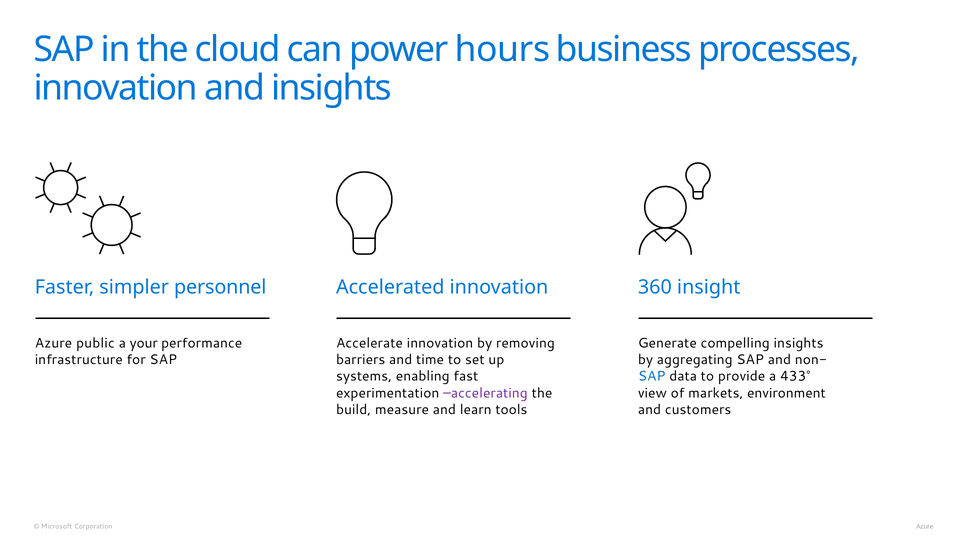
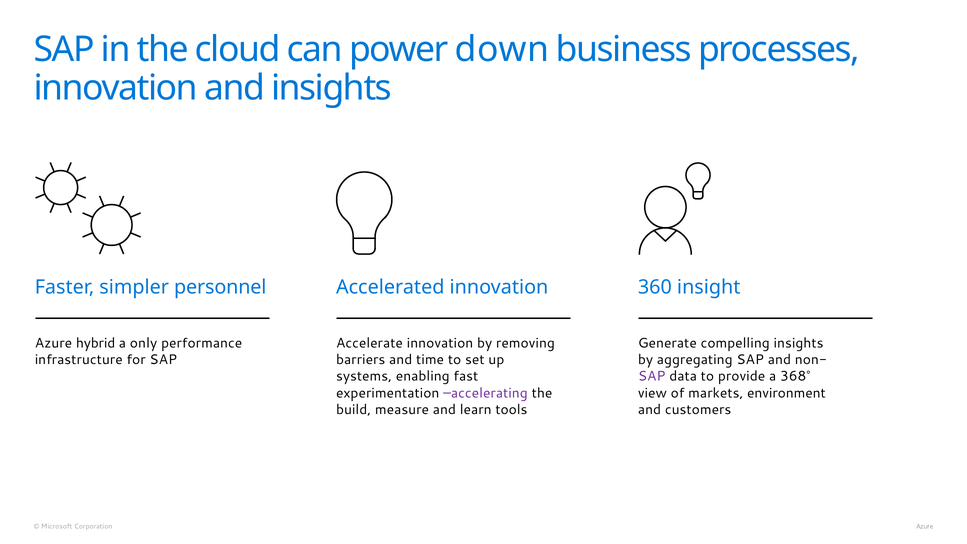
hours: hours -> down
public: public -> hybrid
your: your -> only
SAP at (652, 376) colour: blue -> purple
433°: 433° -> 368°
